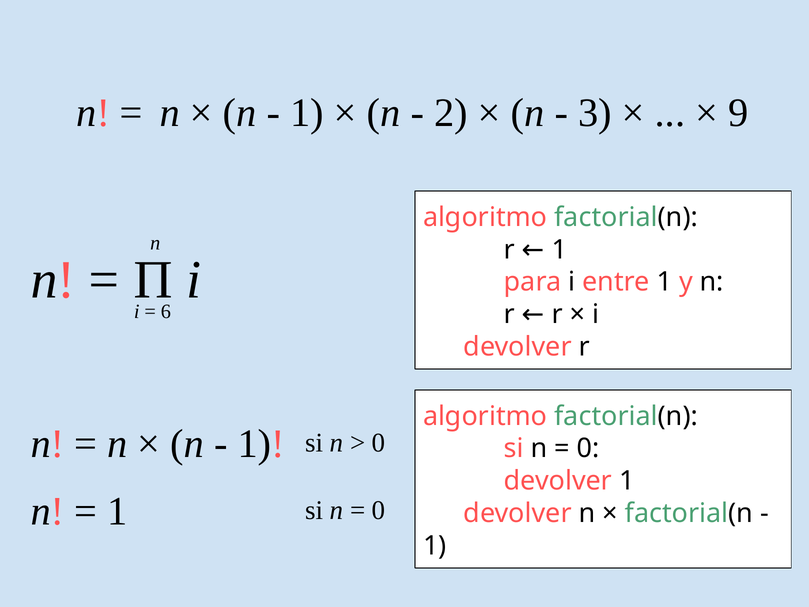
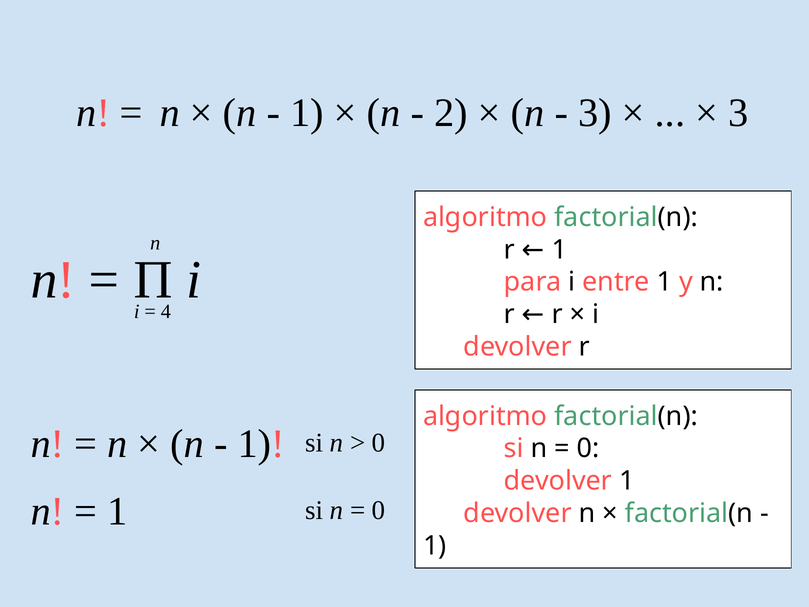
9 at (738, 113): 9 -> 3
6: 6 -> 4
